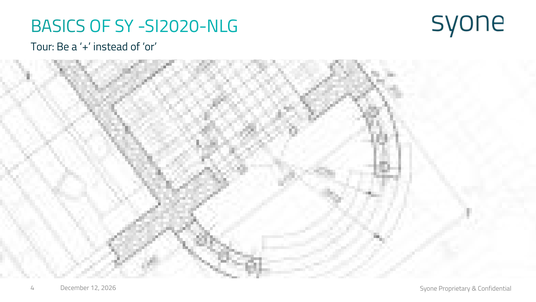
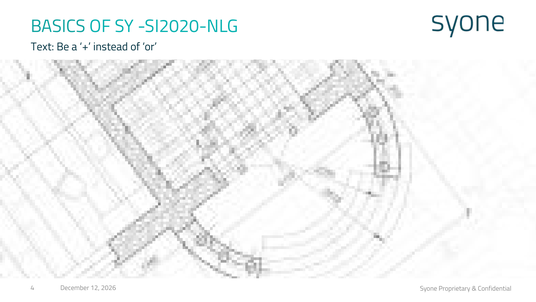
Tour: Tour -> Text
